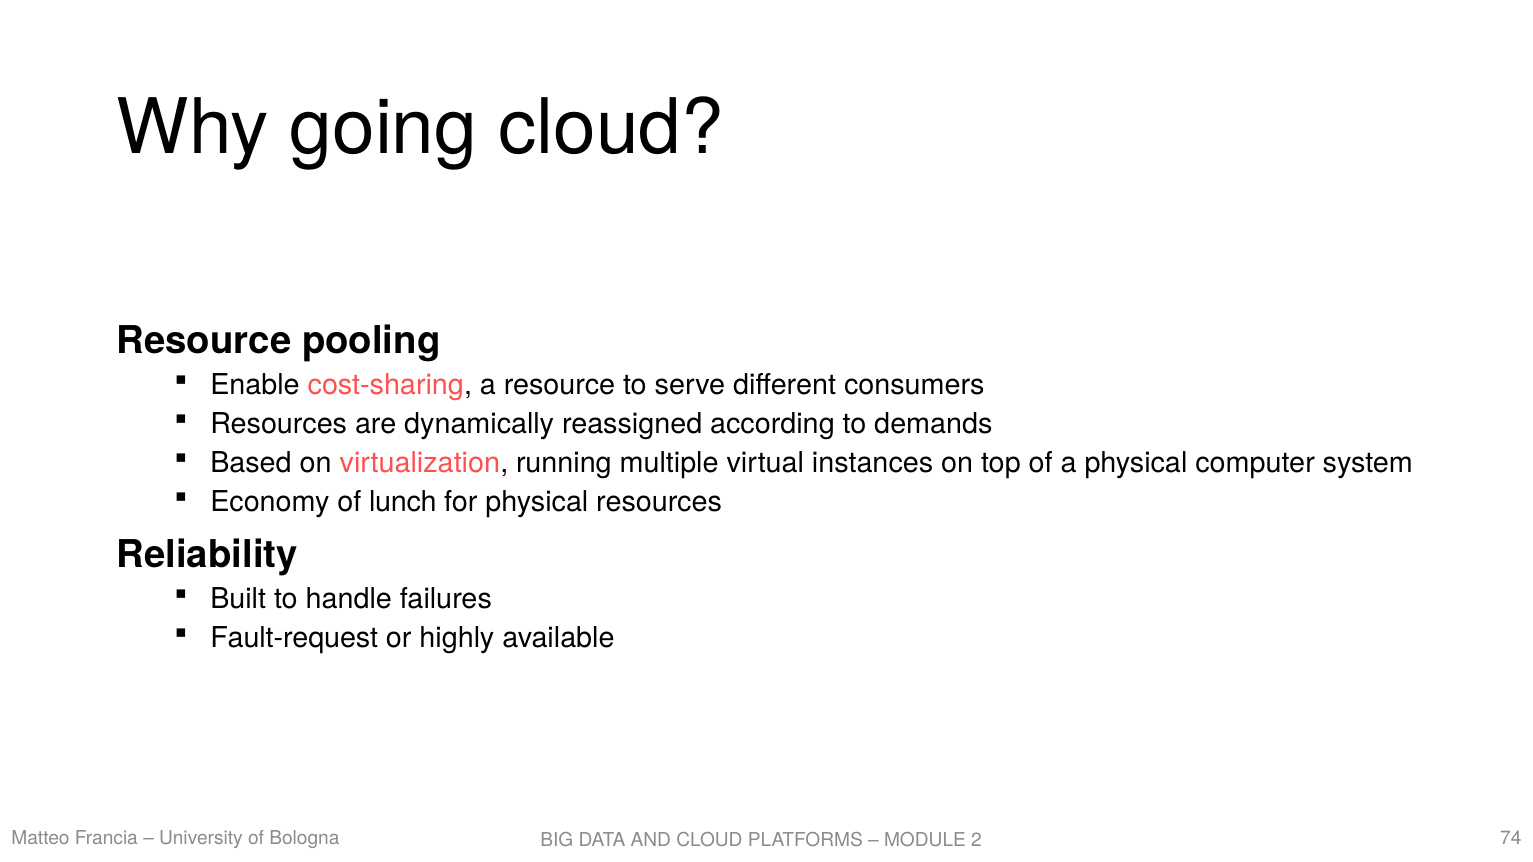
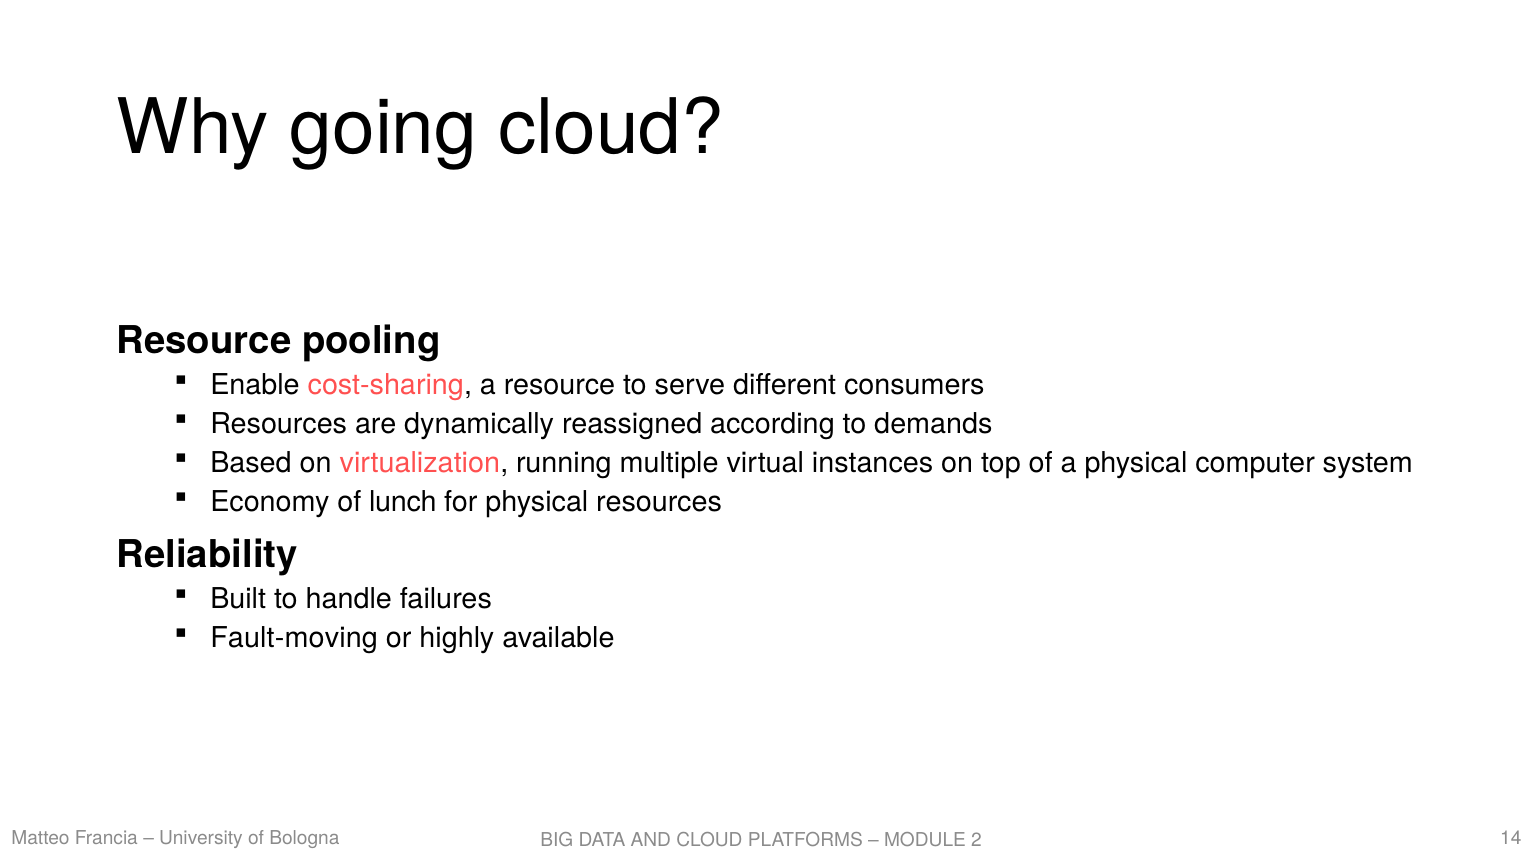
Fault-request: Fault-request -> Fault-moving
74: 74 -> 14
